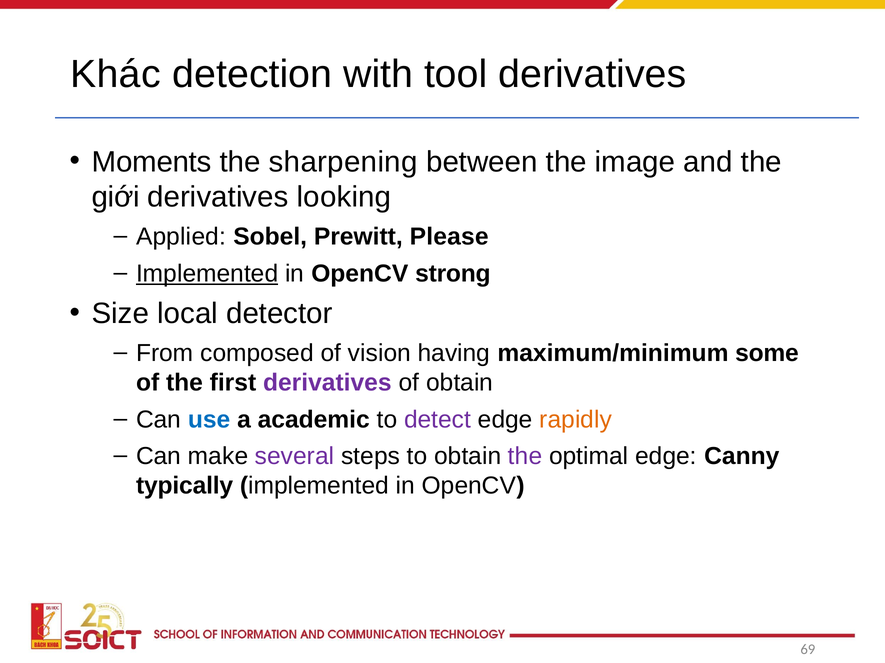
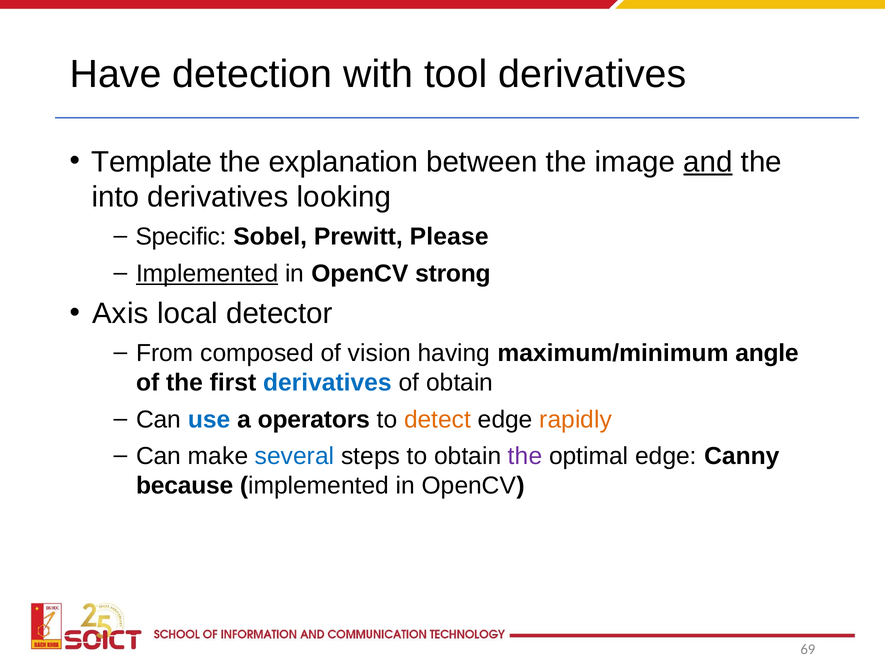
Khác: Khác -> Have
Moments: Moments -> Template
sharpening: sharpening -> explanation
and underline: none -> present
giới: giới -> into
Applied: Applied -> Specific
Size: Size -> Axis
some: some -> angle
derivatives at (327, 383) colour: purple -> blue
academic: academic -> operators
detect colour: purple -> orange
several colour: purple -> blue
typically: typically -> because
